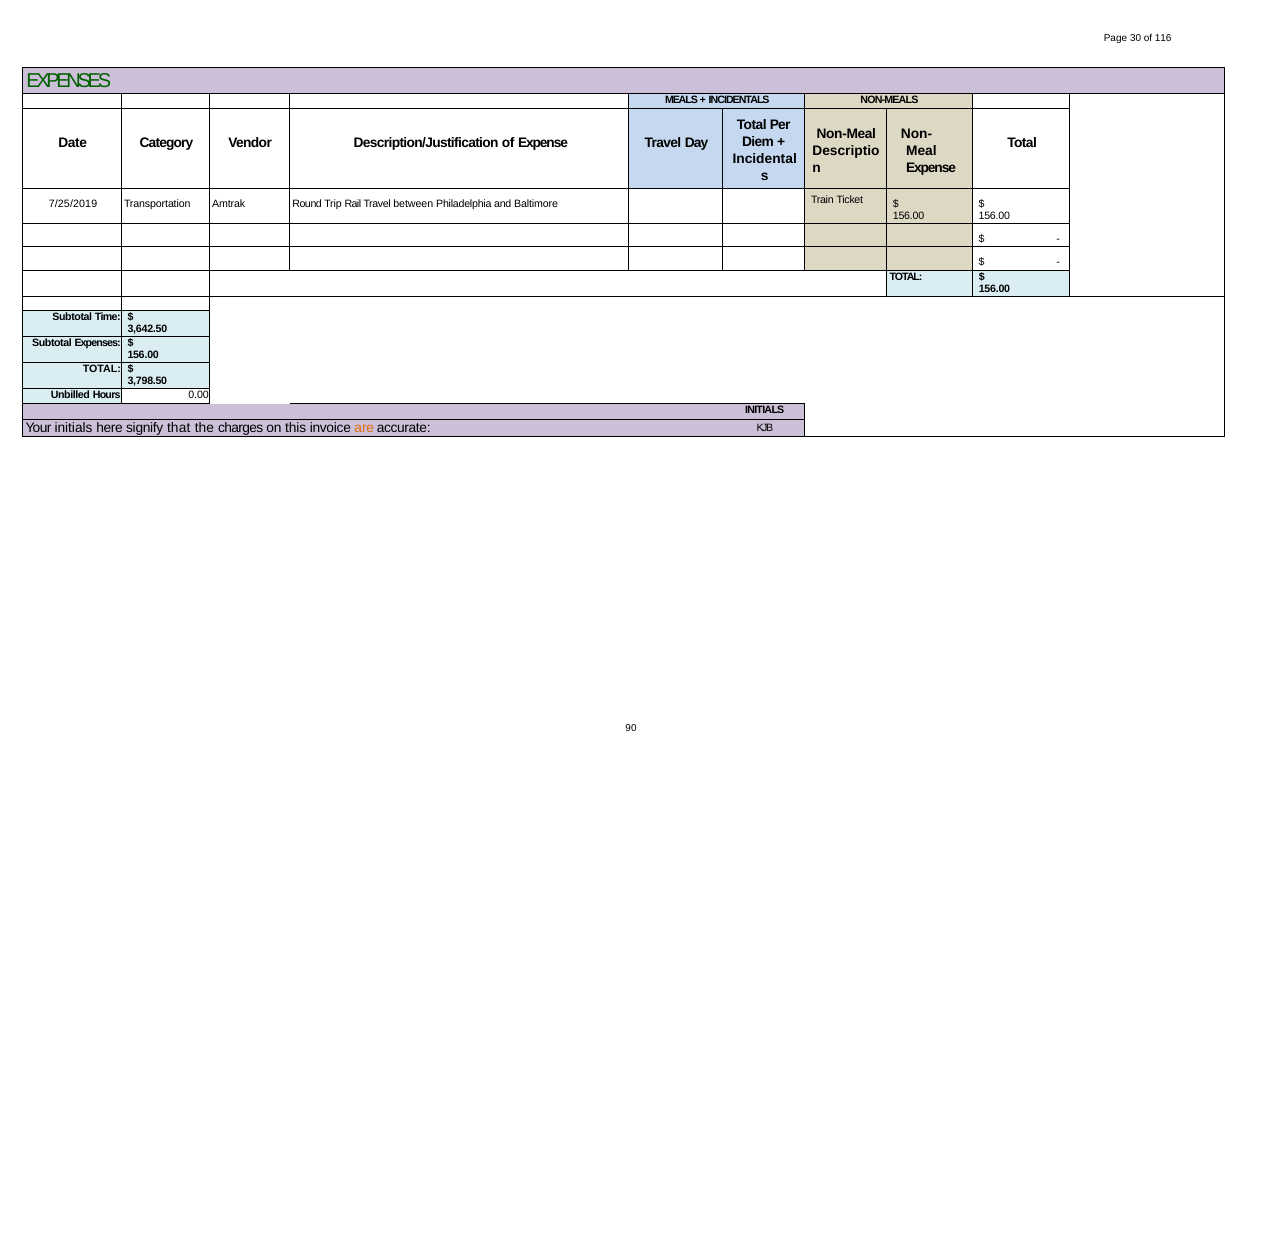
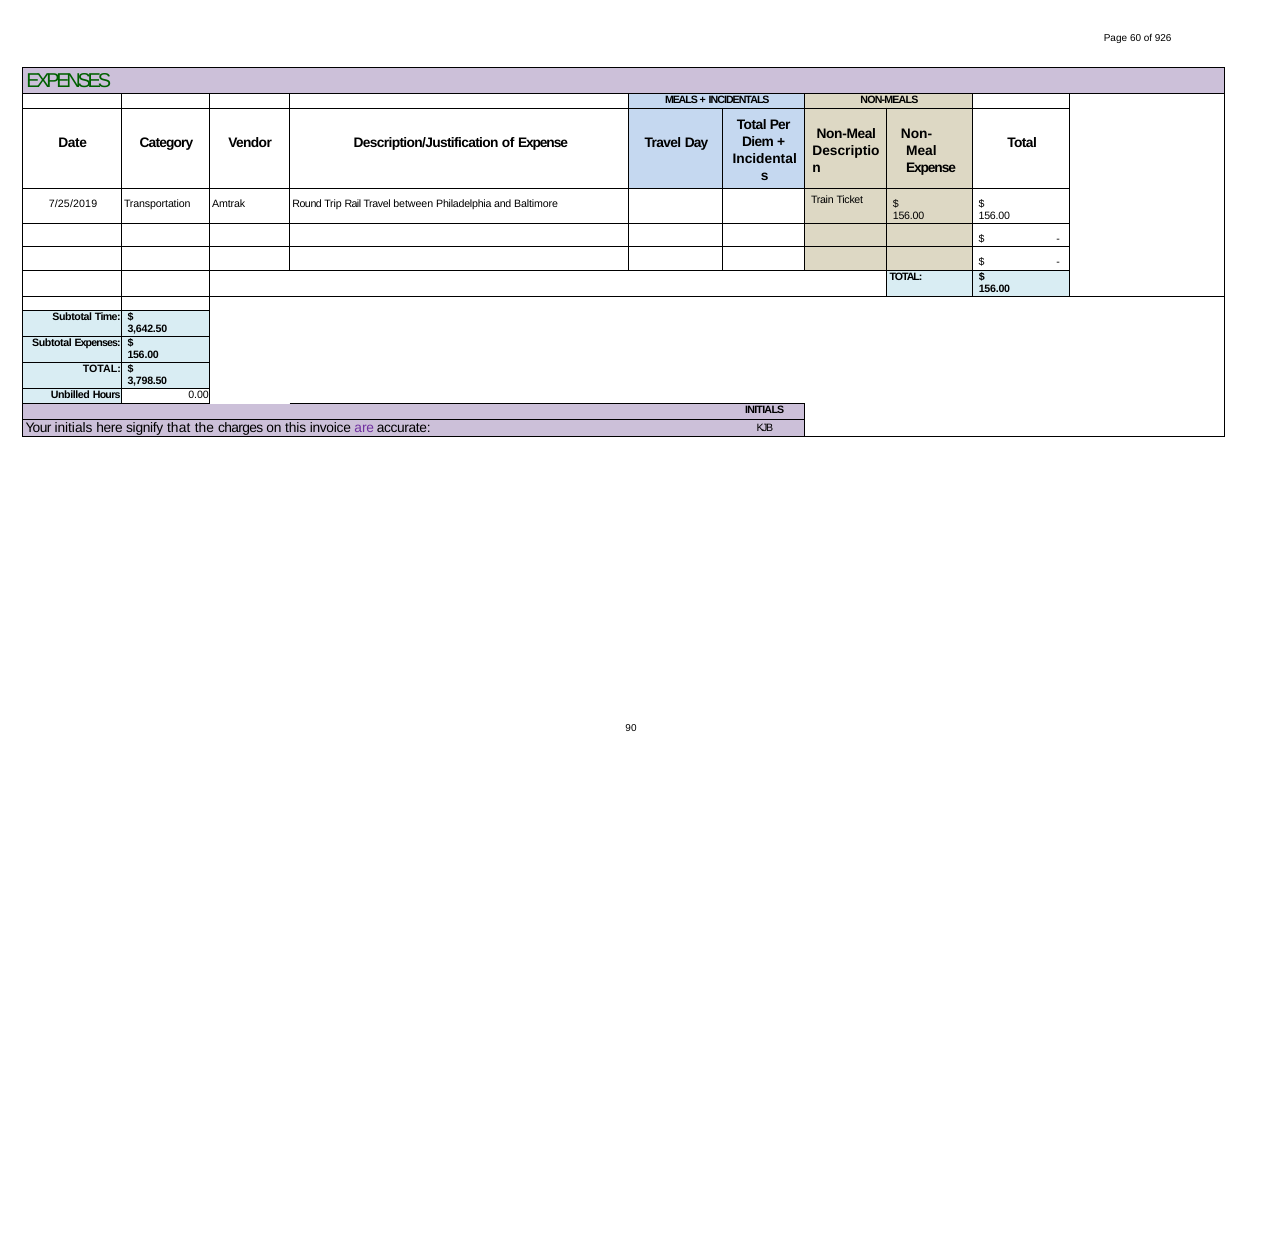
30: 30 -> 60
116: 116 -> 926
are colour: orange -> purple
